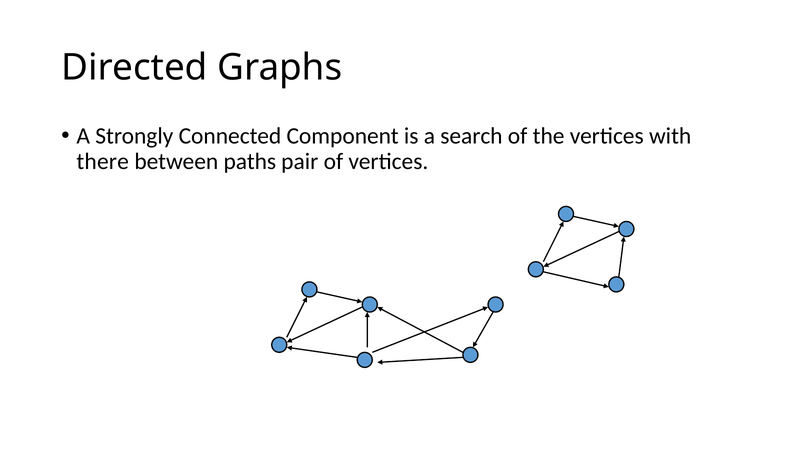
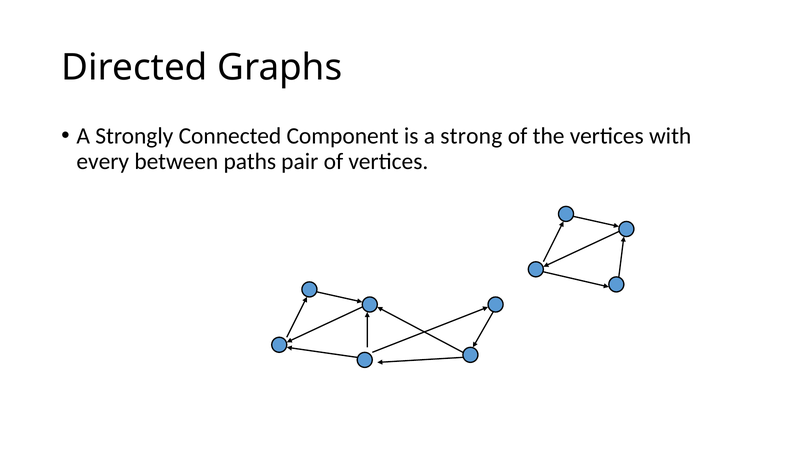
search: search -> strong
there: there -> every
